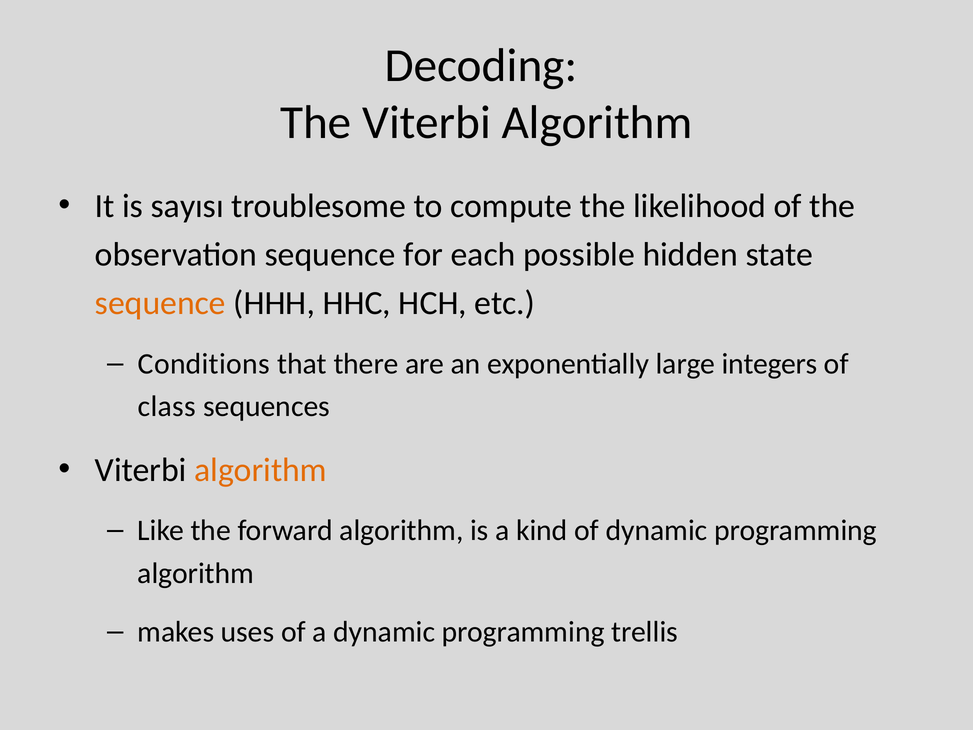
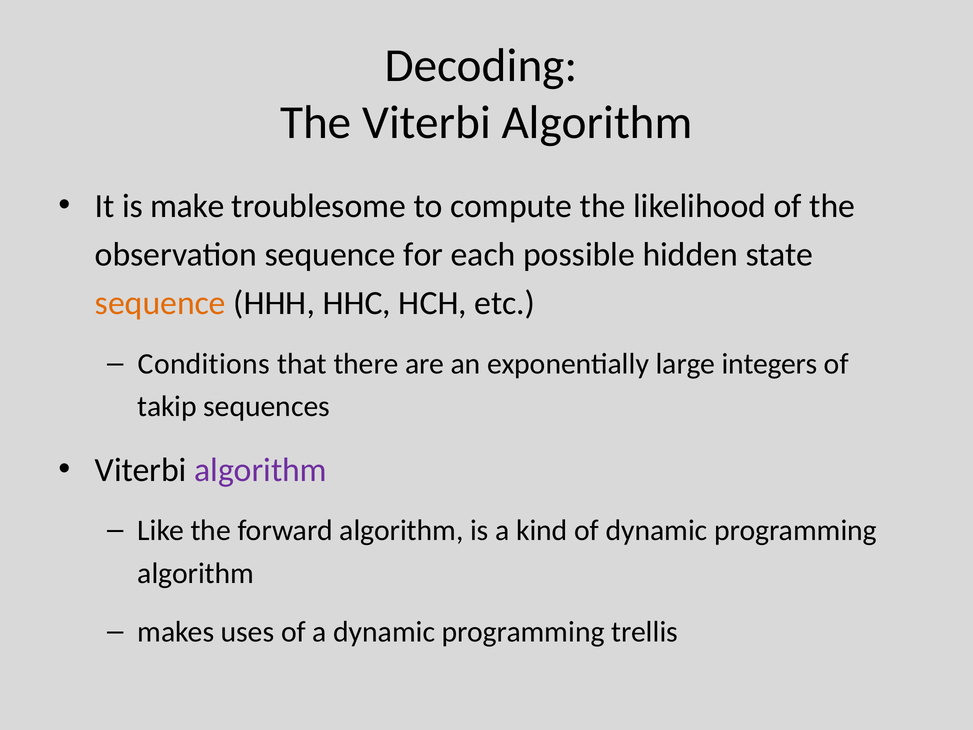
sayısı: sayısı -> make
class: class -> takip
algorithm at (261, 470) colour: orange -> purple
